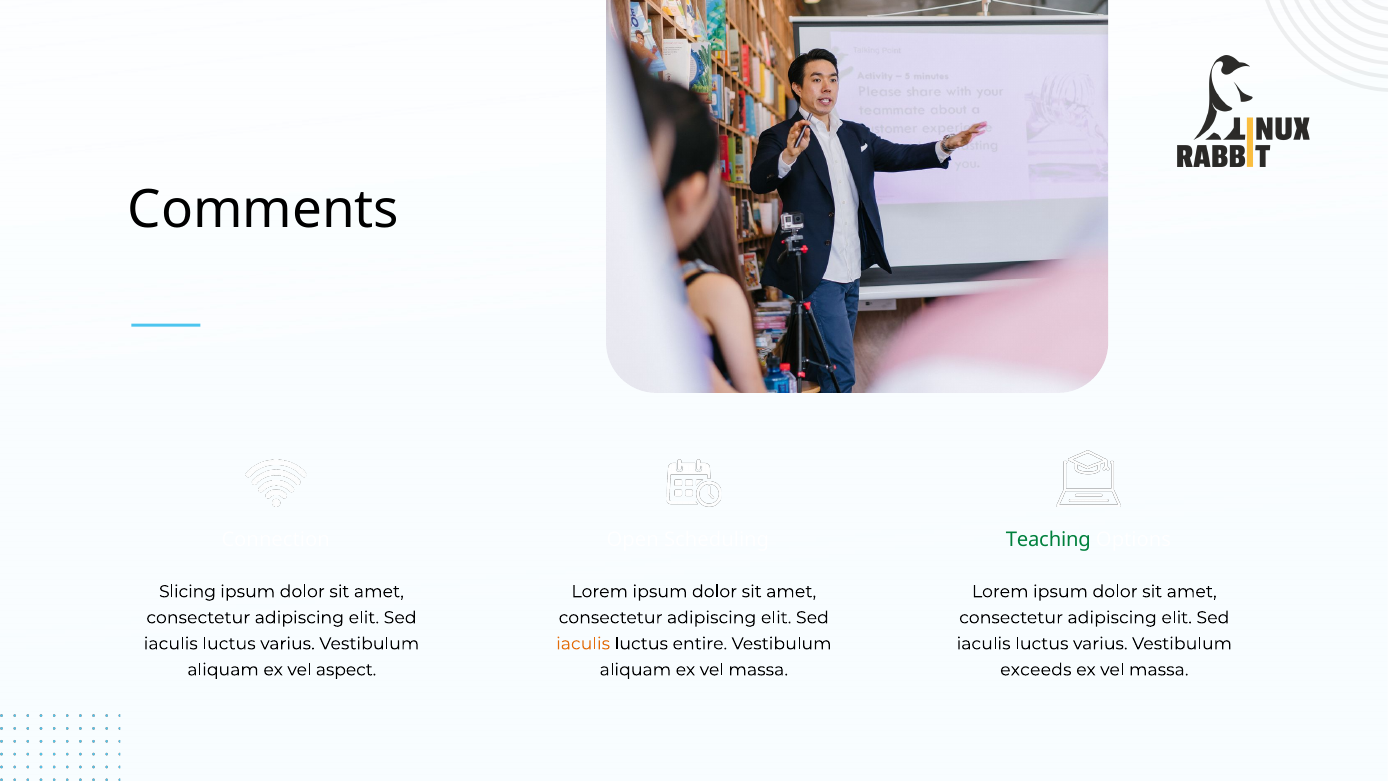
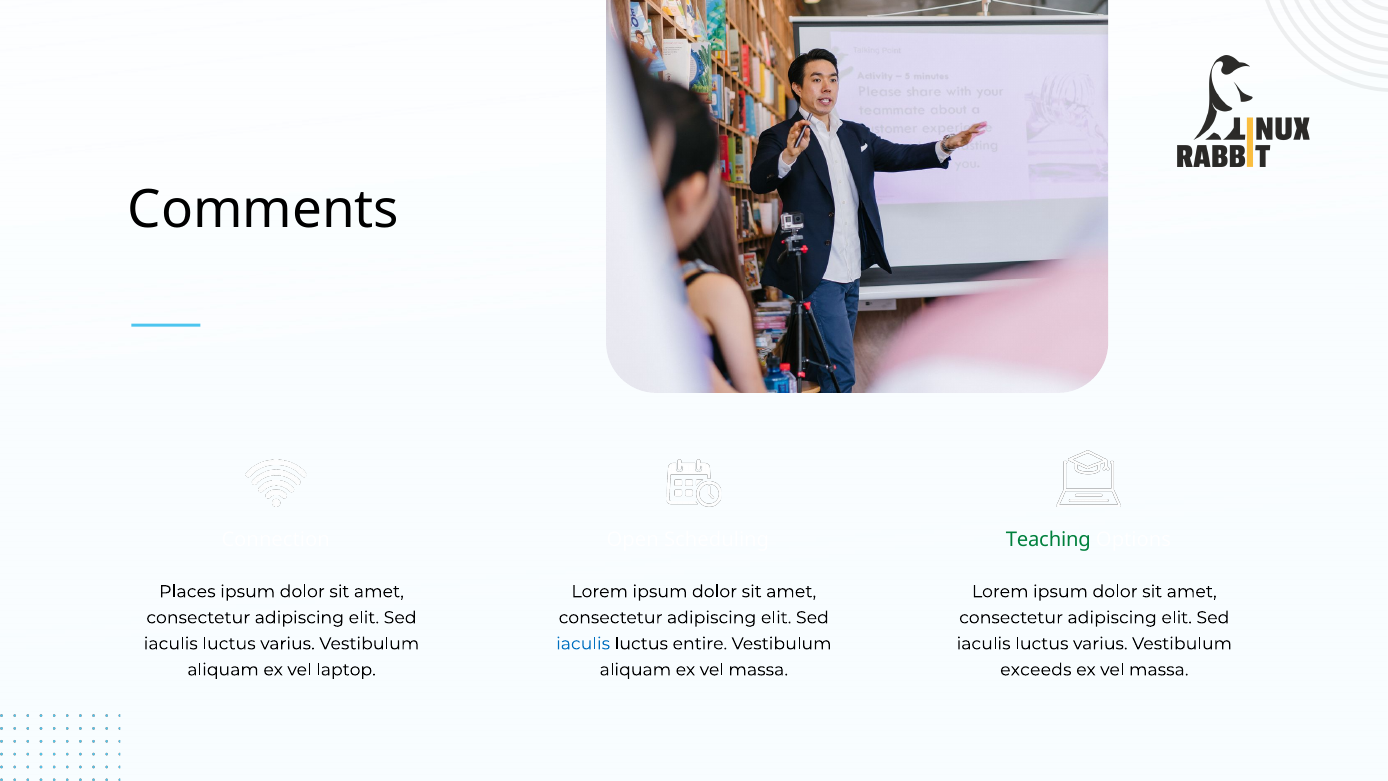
Slicing: Slicing -> Places
iaculis at (583, 643) colour: orange -> blue
aspect: aspect -> laptop
